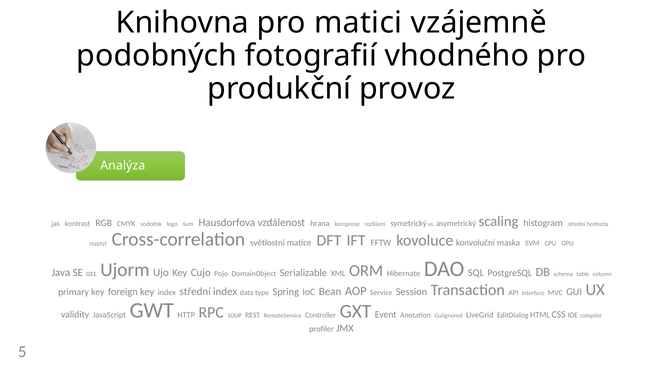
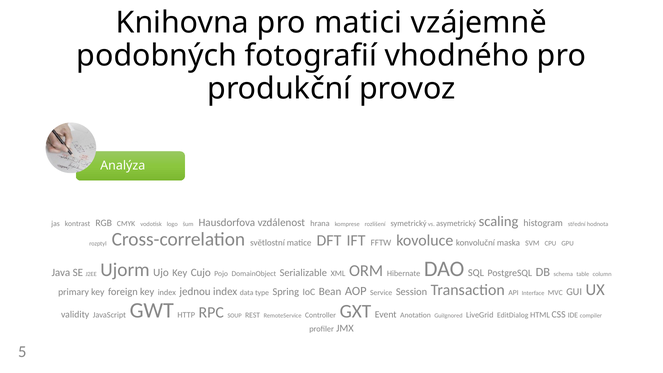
index střední: střední -> jednou
